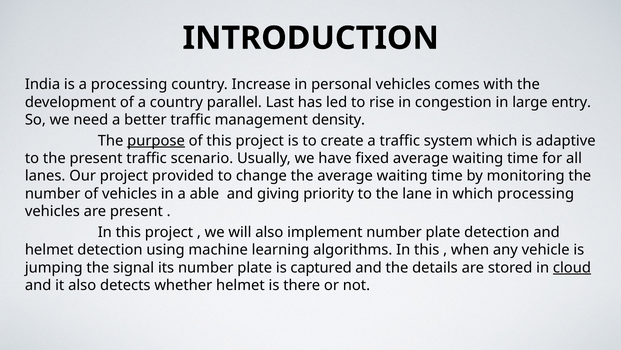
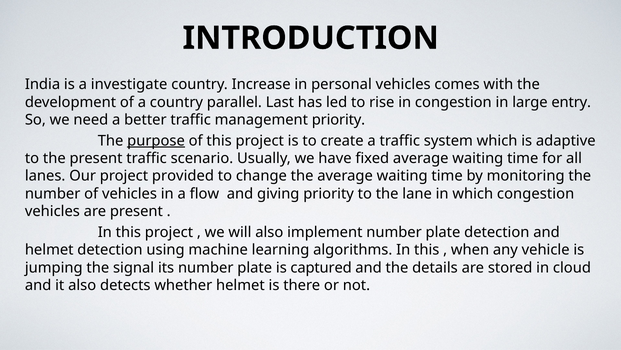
a processing: processing -> investigate
management density: density -> priority
able: able -> flow
which processing: processing -> congestion
cloud underline: present -> none
